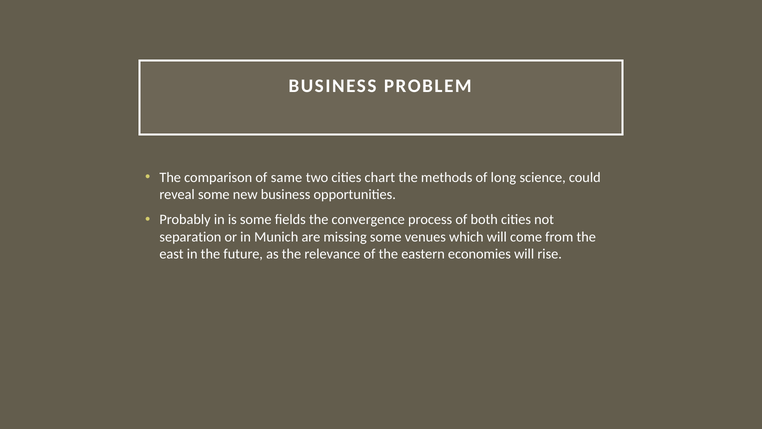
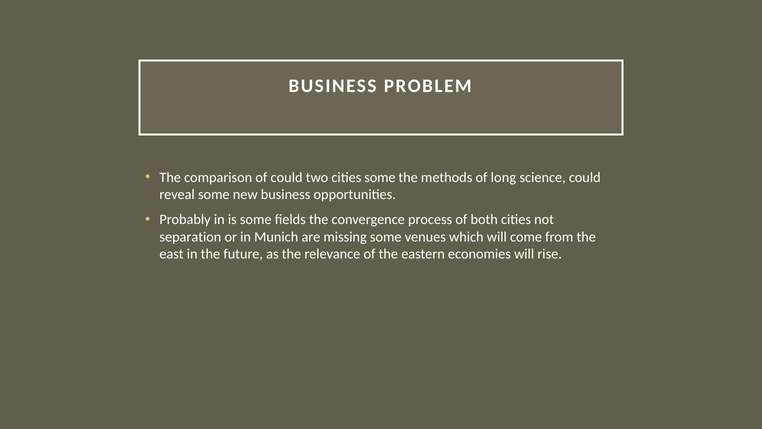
of same: same -> could
cities chart: chart -> some
